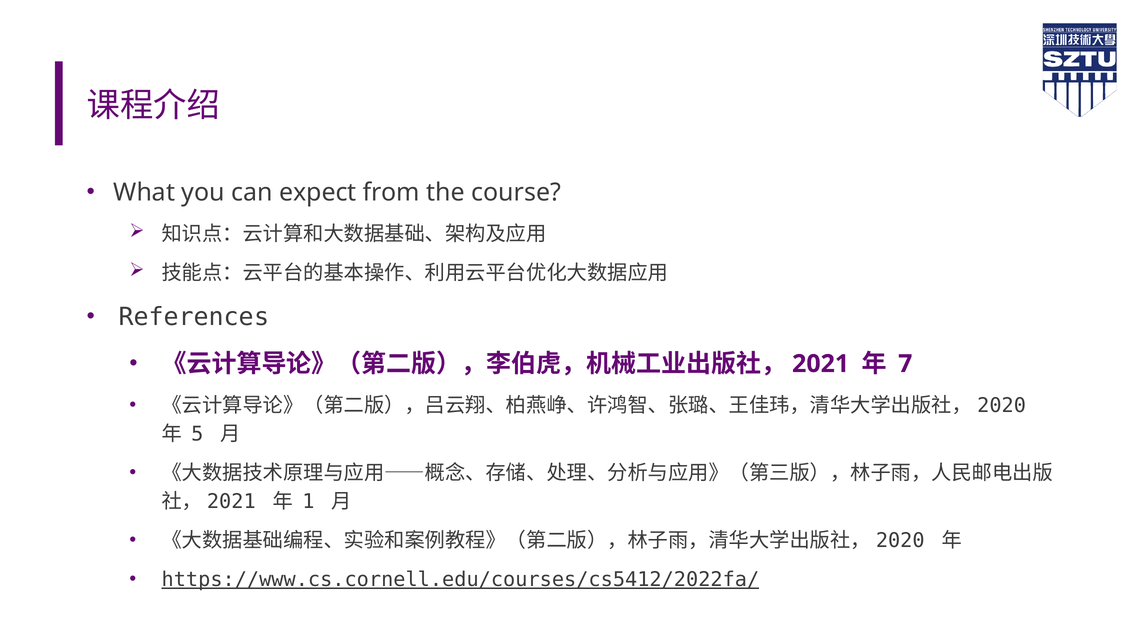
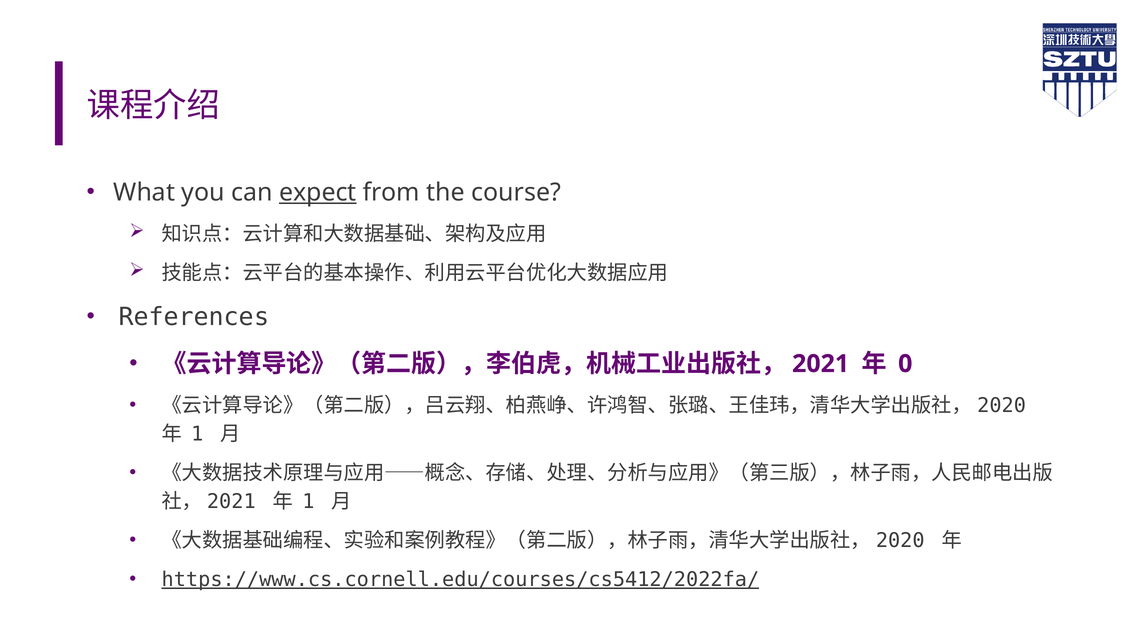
expect underline: none -> present
7: 7 -> 0
5 at (197, 433): 5 -> 1
